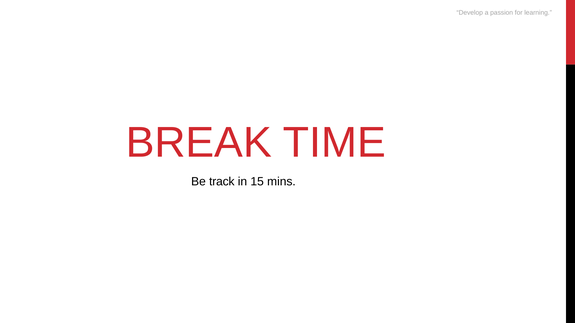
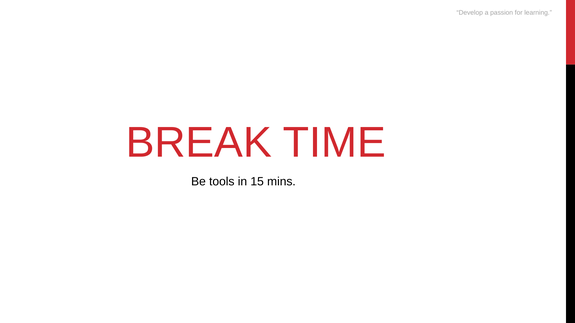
track: track -> tools
